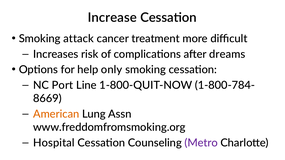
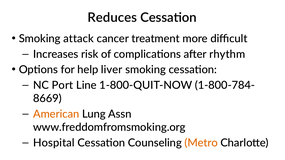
Increase: Increase -> Reduces
dreams: dreams -> rhythm
only: only -> liver
Metro colour: purple -> orange
